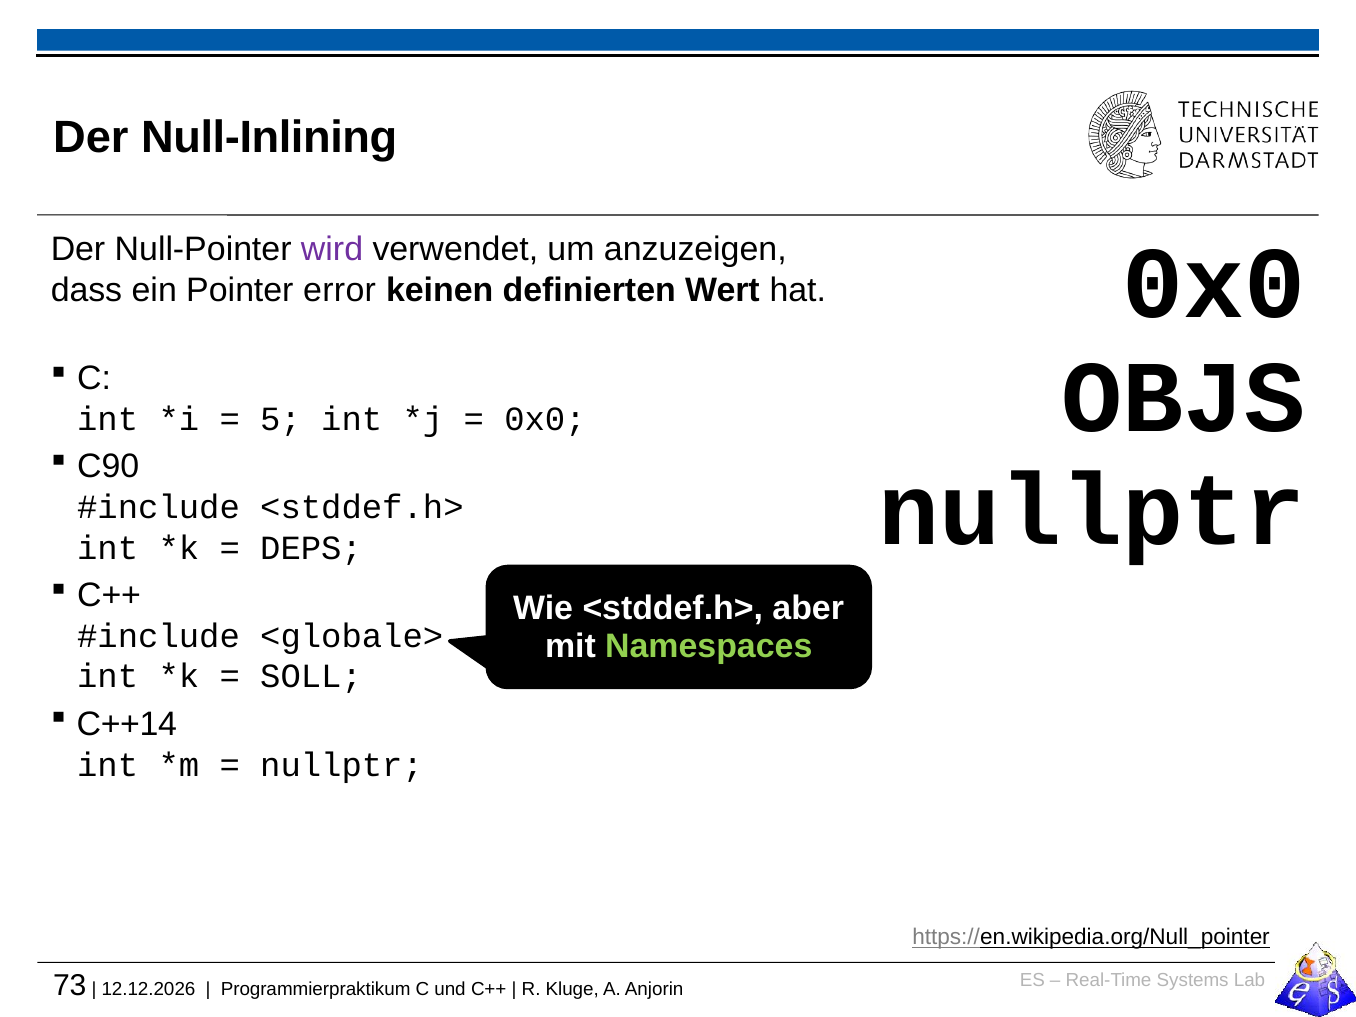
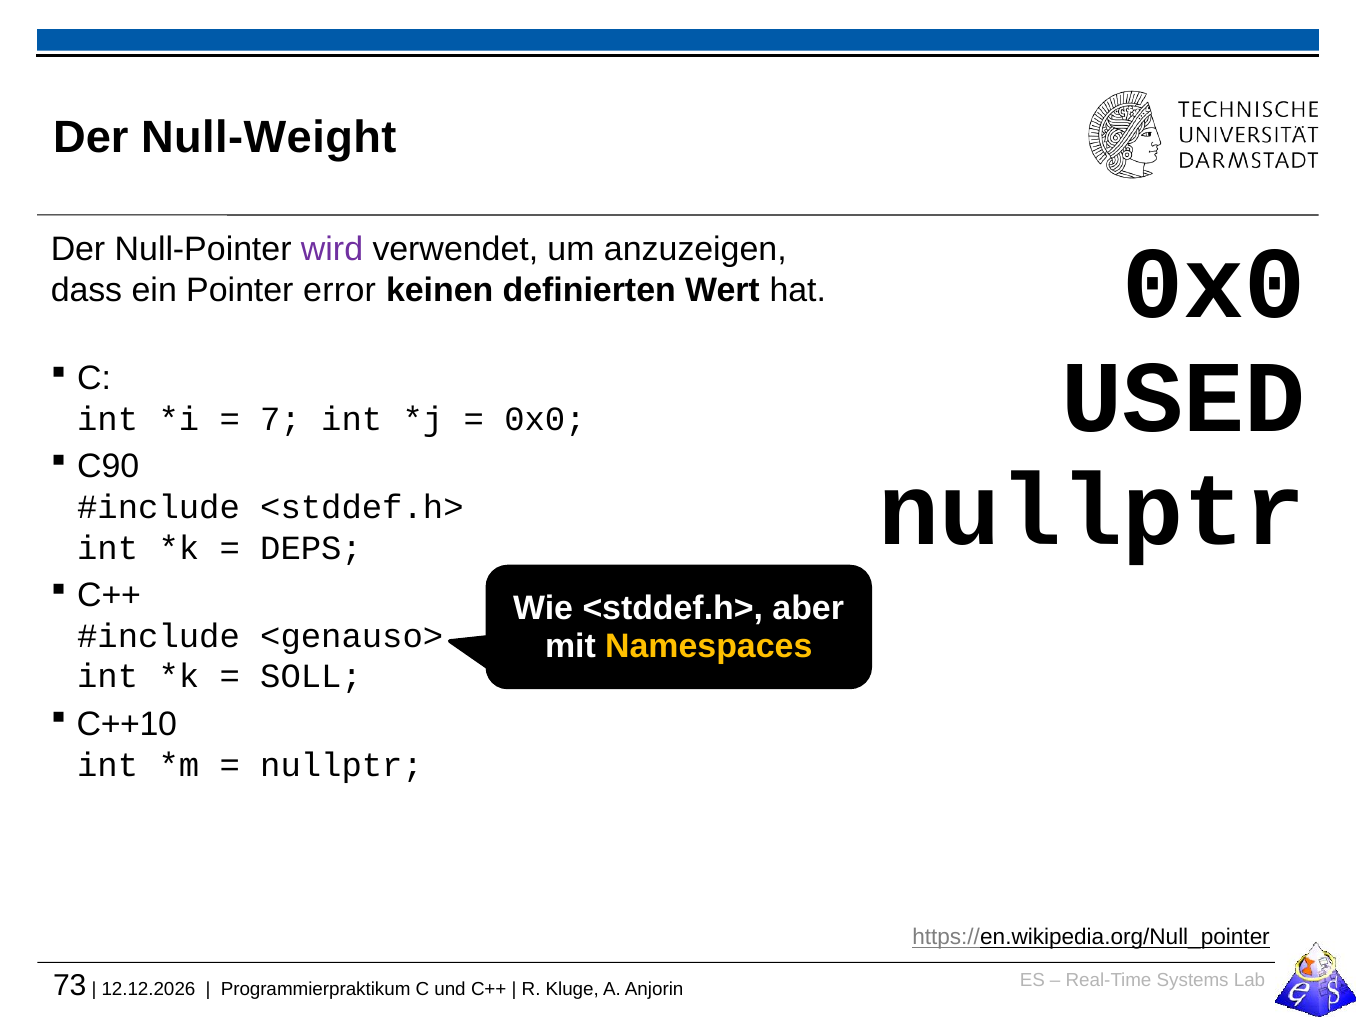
Null-Inlining: Null-Inlining -> Null-Weight
OBJS: OBJS -> USED
5: 5 -> 7
<globale>: <globale> -> <genauso>
Namespaces colour: light green -> yellow
C++14: C++14 -> C++10
